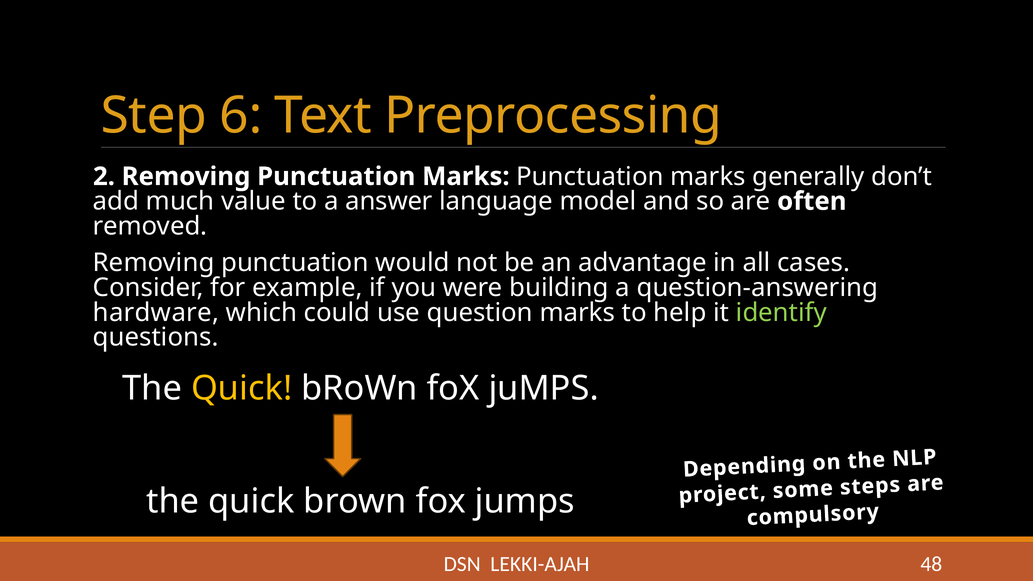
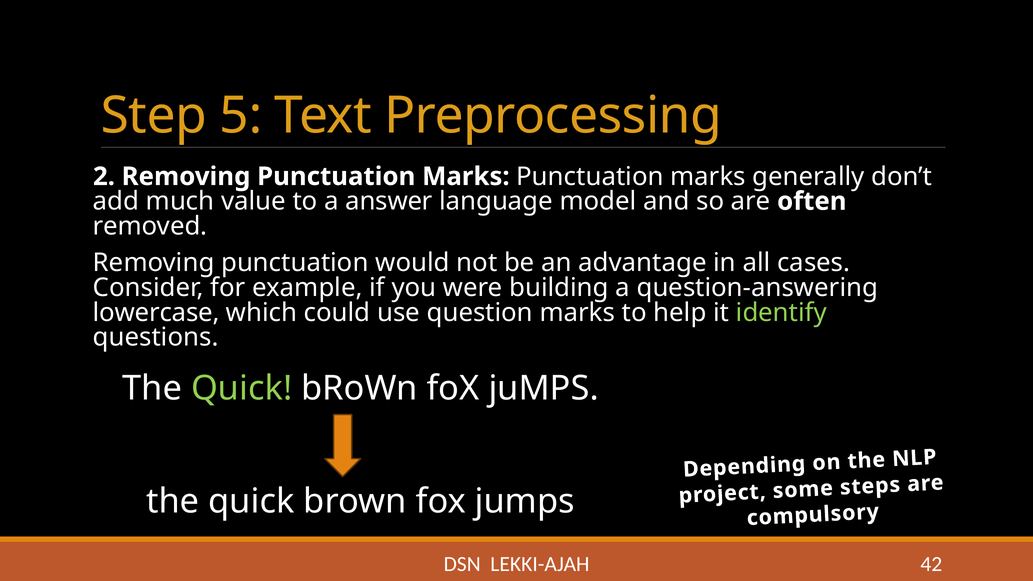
6: 6 -> 5
hardware: hardware -> lowercase
Quick at (242, 389) colour: yellow -> light green
48: 48 -> 42
